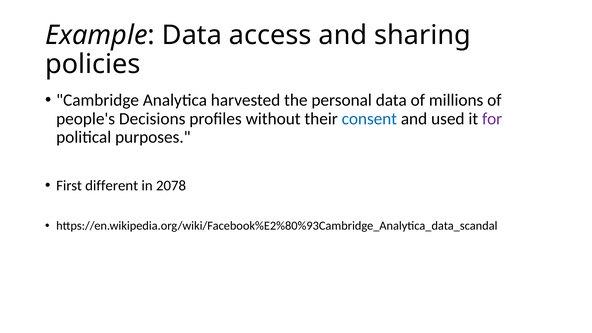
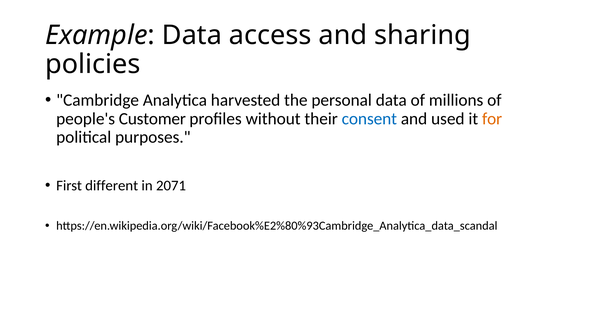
Decisions: Decisions -> Customer
for colour: purple -> orange
2078: 2078 -> 2071
